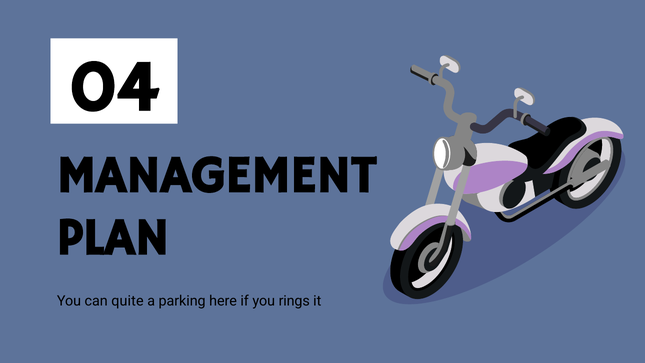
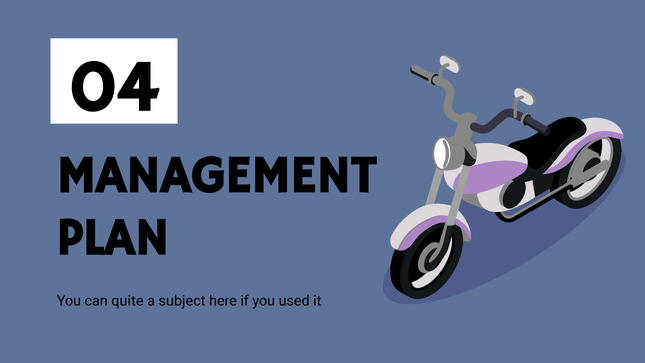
parking: parking -> subject
rings: rings -> used
